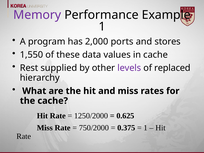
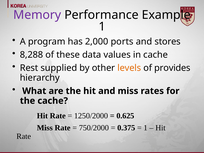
1,550: 1,550 -> 8,288
levels colour: purple -> orange
replaced: replaced -> provides
